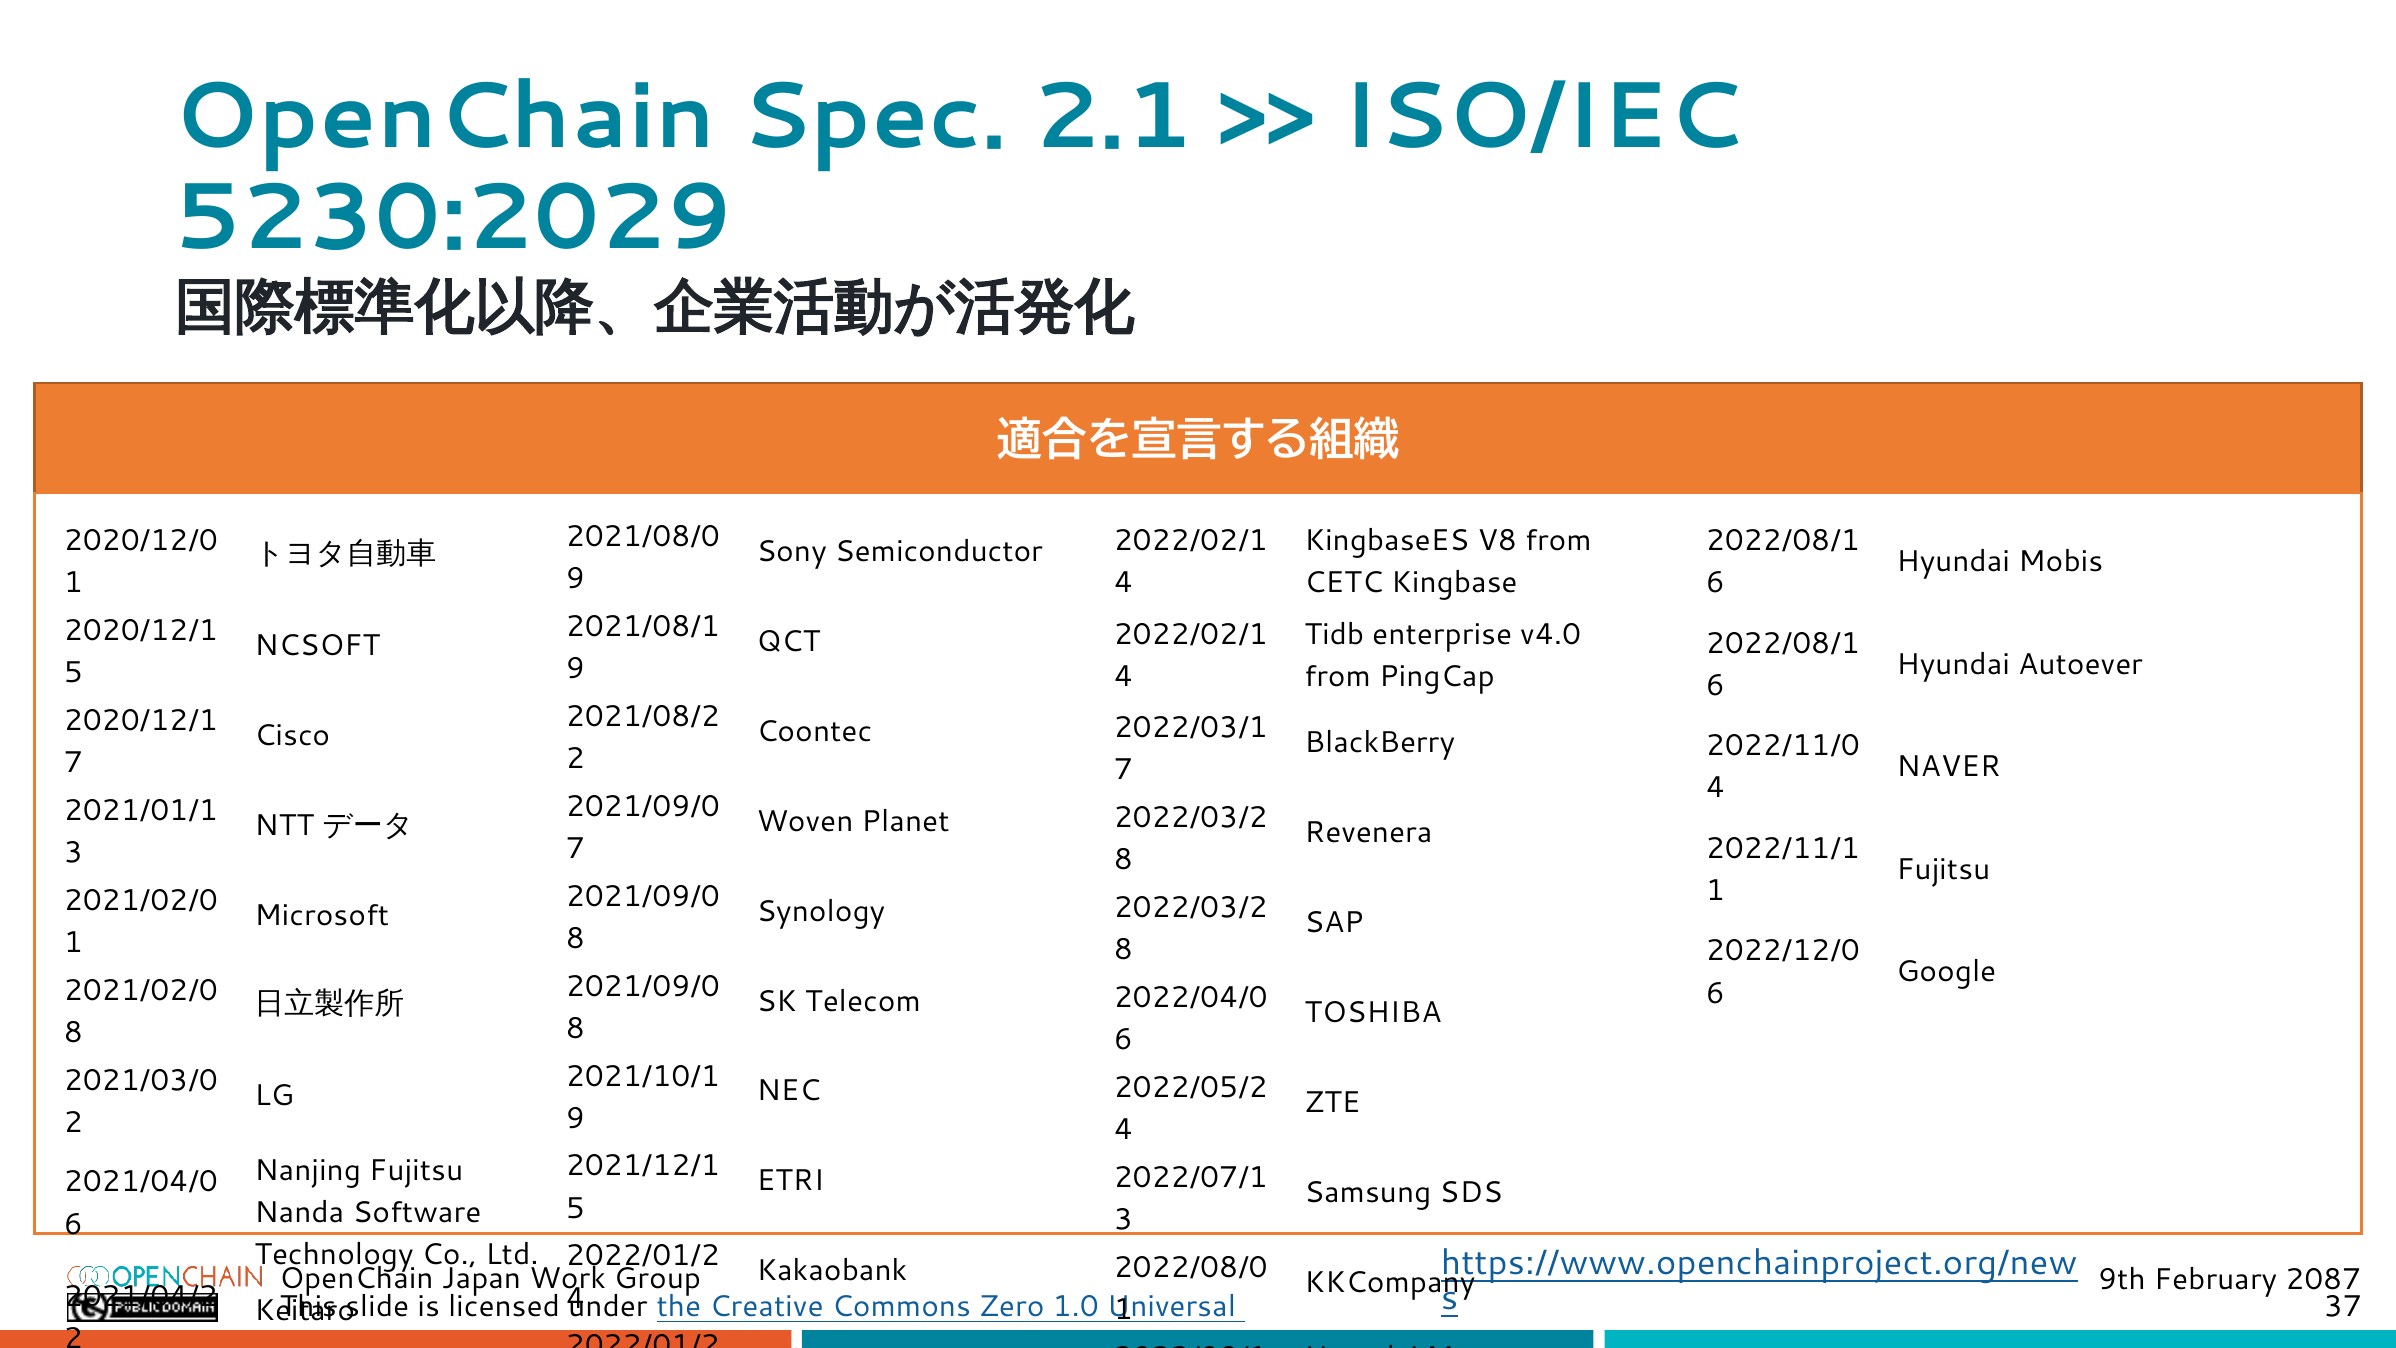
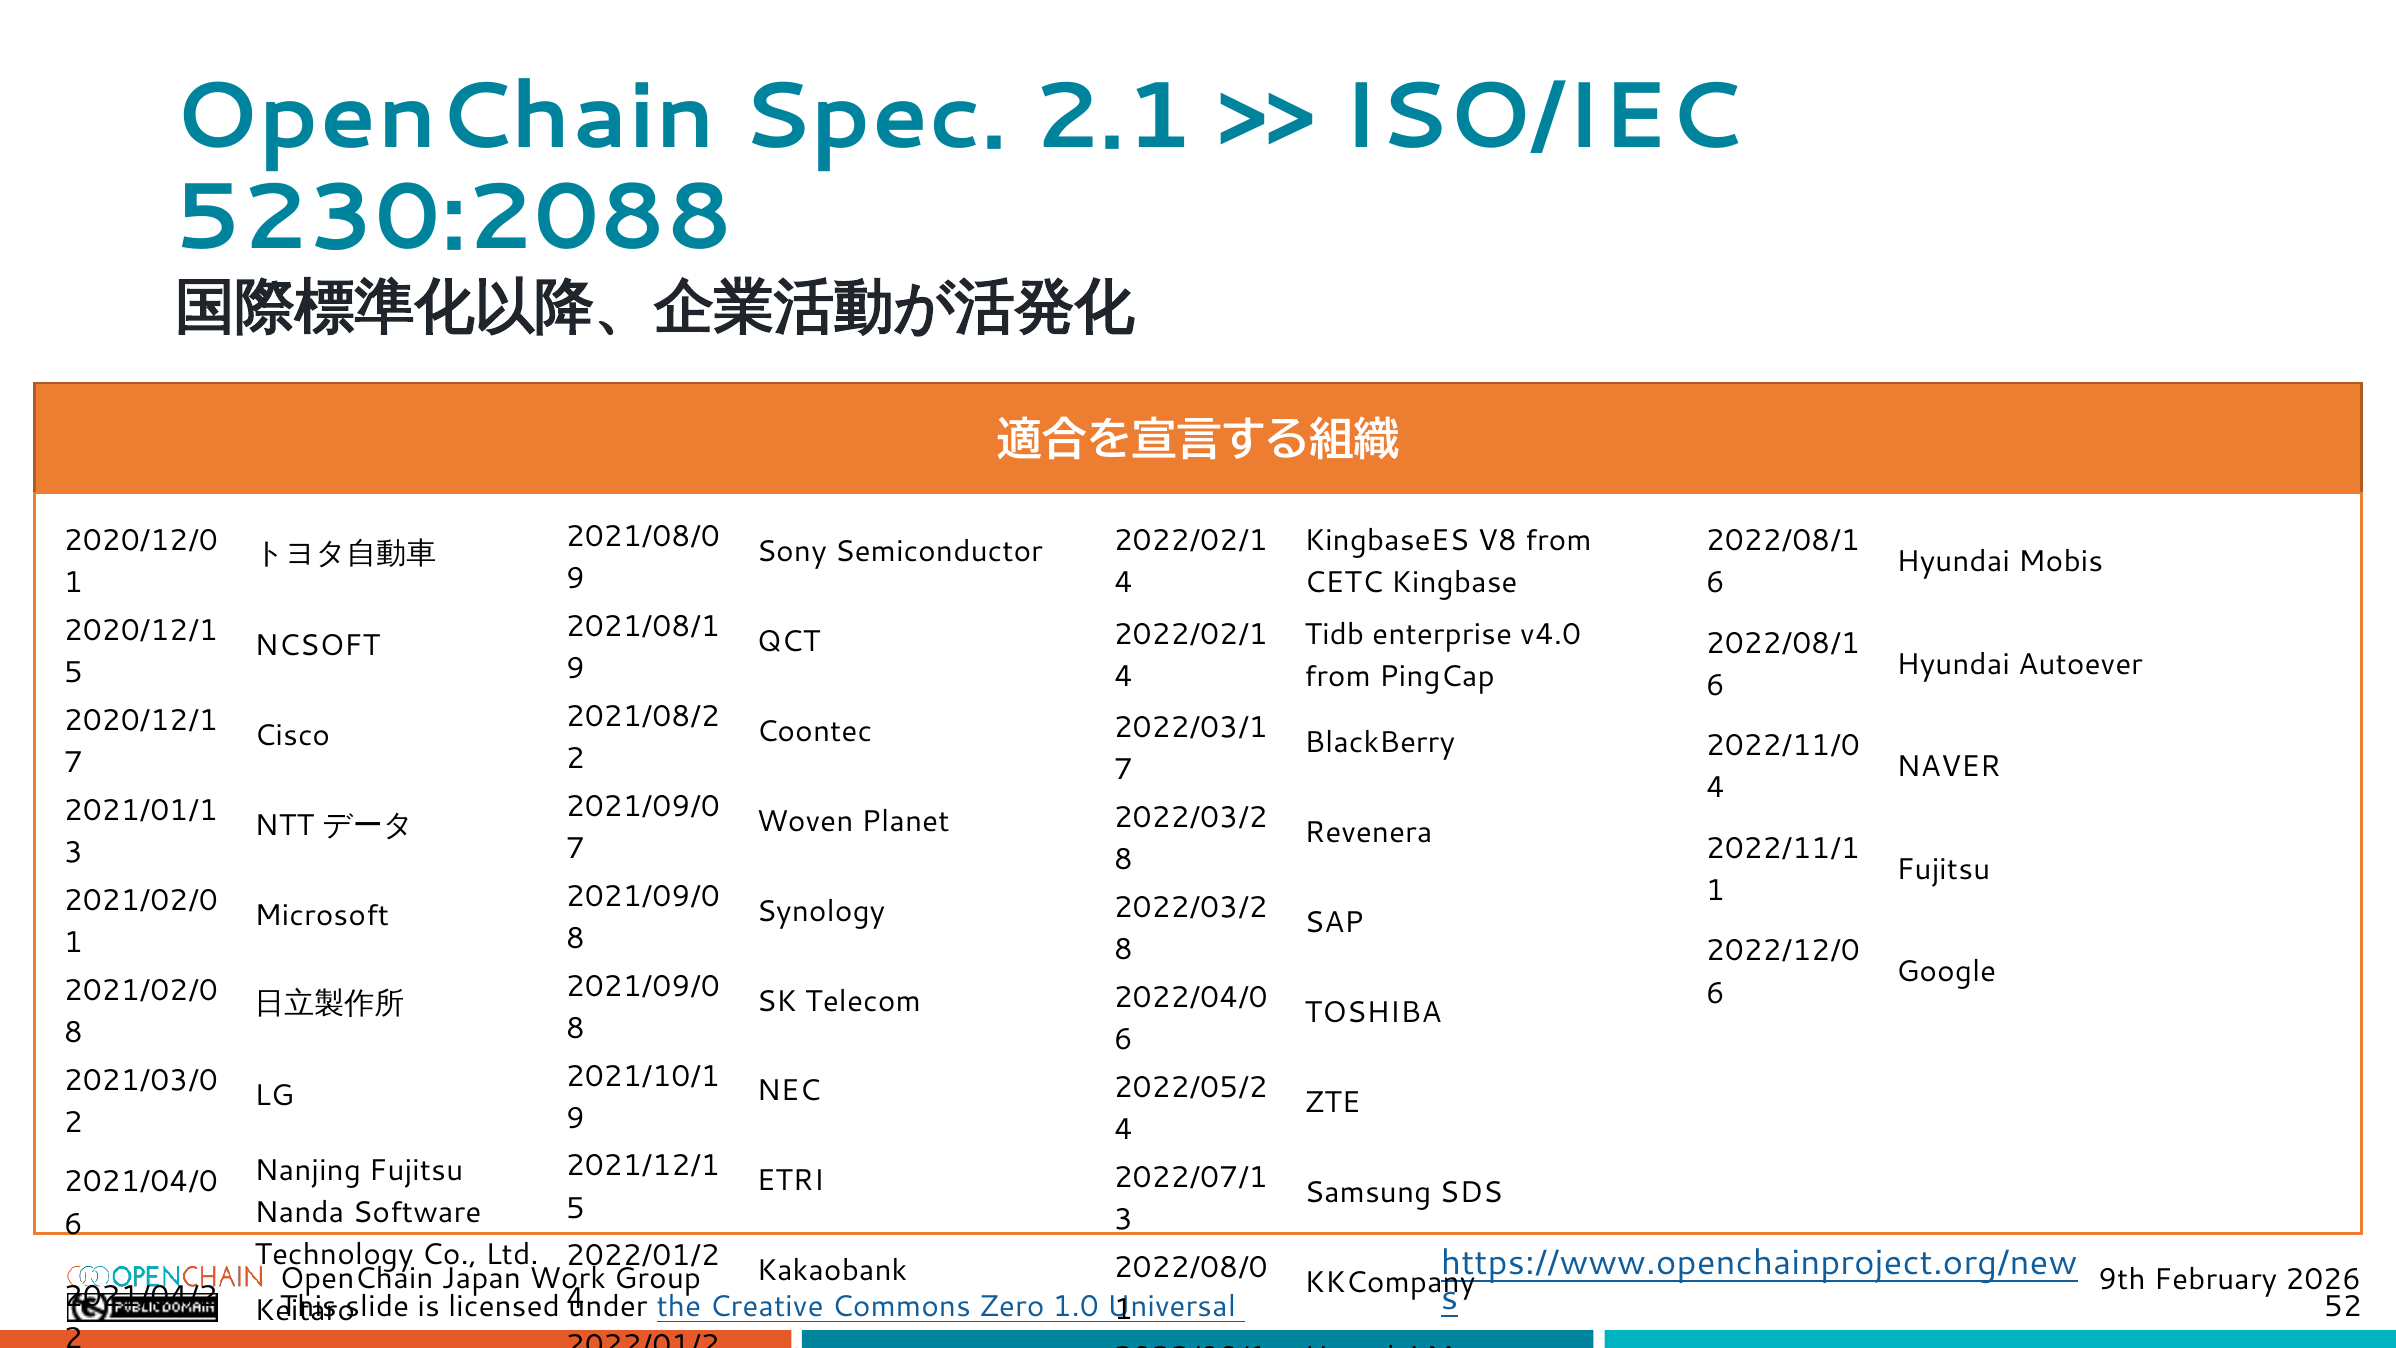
5230:2029: 5230:2029 -> 5230:2088
2087: 2087 -> 2026
37: 37 -> 52
